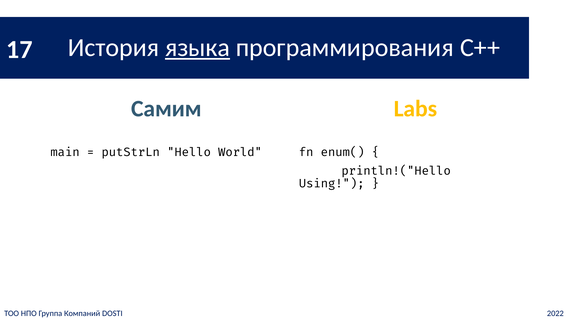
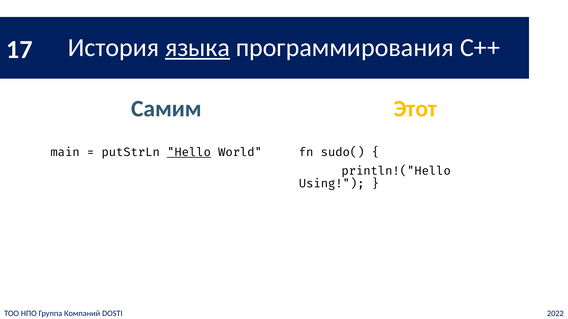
Labs: Labs -> Этот
Hello underline: none -> present
enum(: enum( -> sudo(
